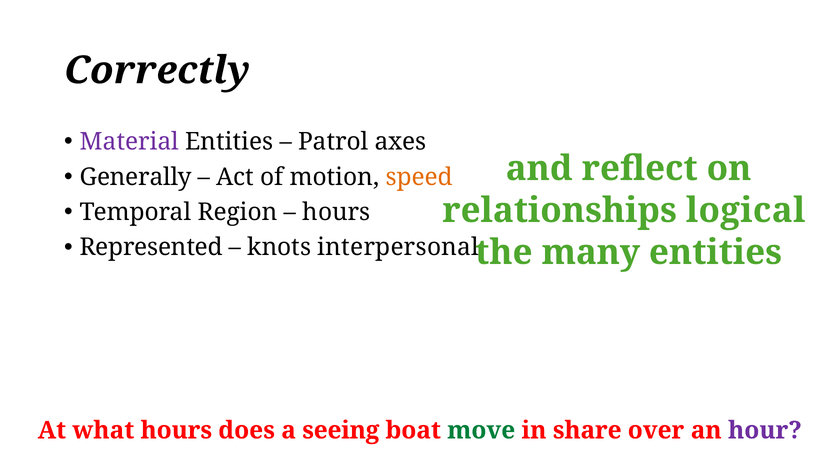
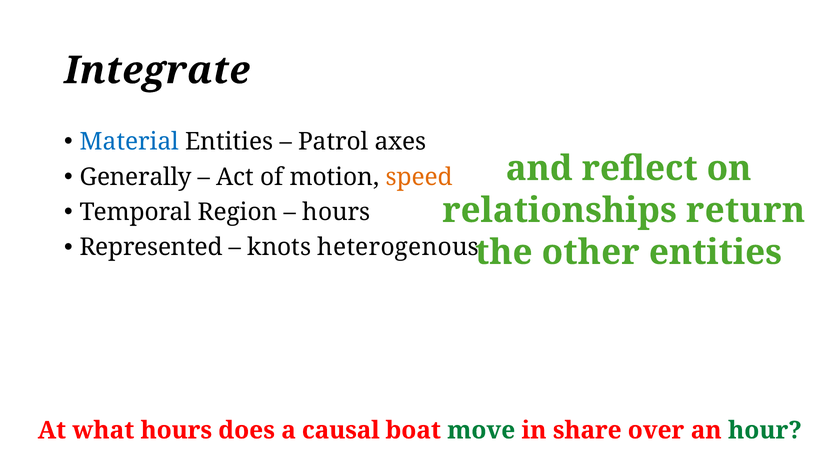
Correctly: Correctly -> Integrate
Material colour: purple -> blue
logical: logical -> return
interpersonal: interpersonal -> heterogenous
many: many -> other
seeing: seeing -> causal
hour colour: purple -> green
